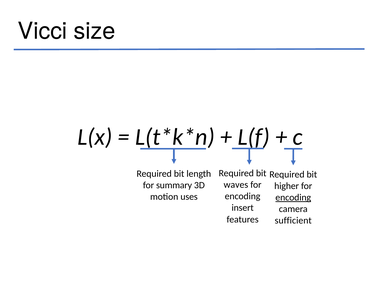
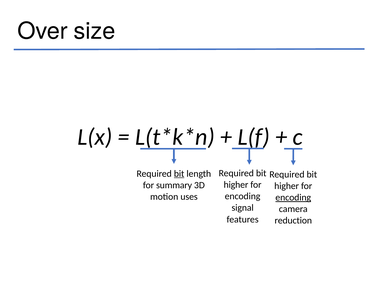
Vicci: Vicci -> Over
bit at (179, 174) underline: none -> present
waves at (236, 185): waves -> higher
insert: insert -> signal
sufficient: sufficient -> reduction
